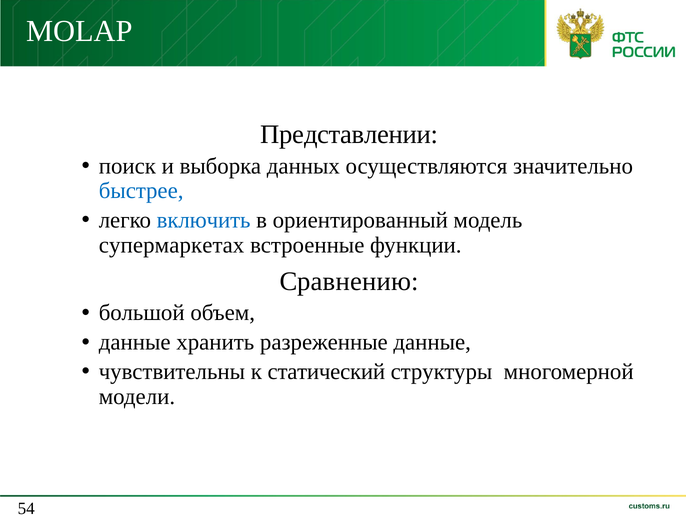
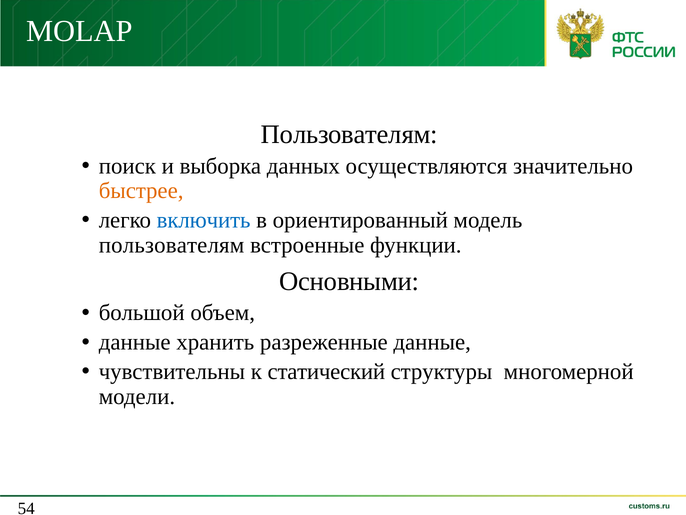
Представлении at (349, 134): Представлении -> Пользователям
быстрее colour: blue -> orange
супермаркетах at (172, 245): супермаркетах -> пользователям
Сравнению: Сравнению -> Основными
